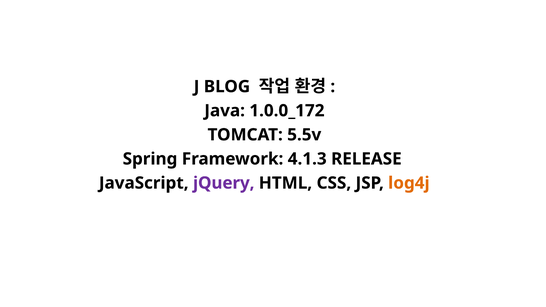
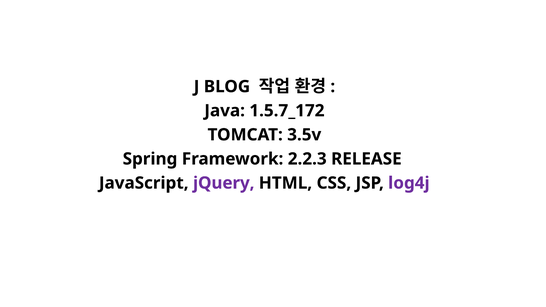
1.0.0_172: 1.0.0_172 -> 1.5.7_172
5.5v: 5.5v -> 3.5v
4.1.3: 4.1.3 -> 2.2.3
log4j colour: orange -> purple
